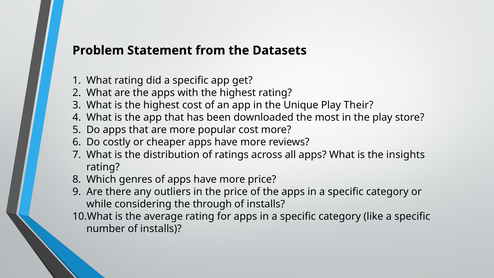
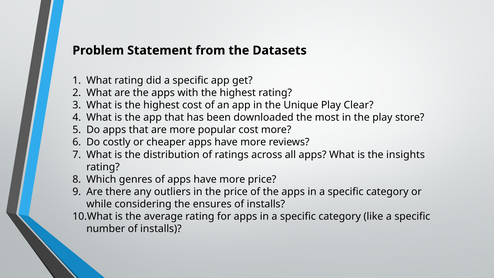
Their: Their -> Clear
through: through -> ensures
